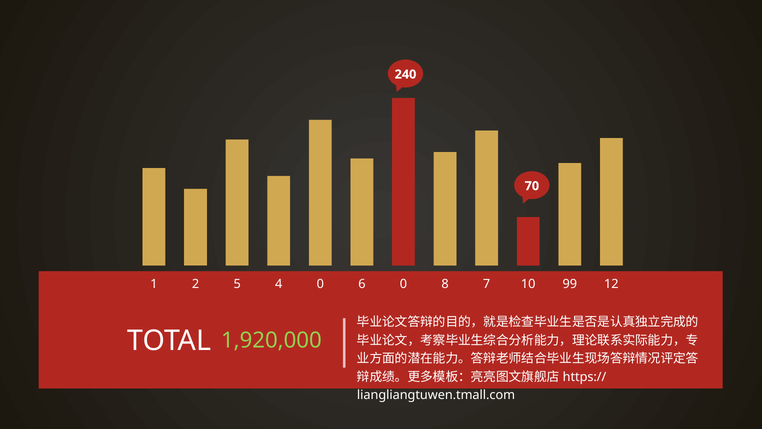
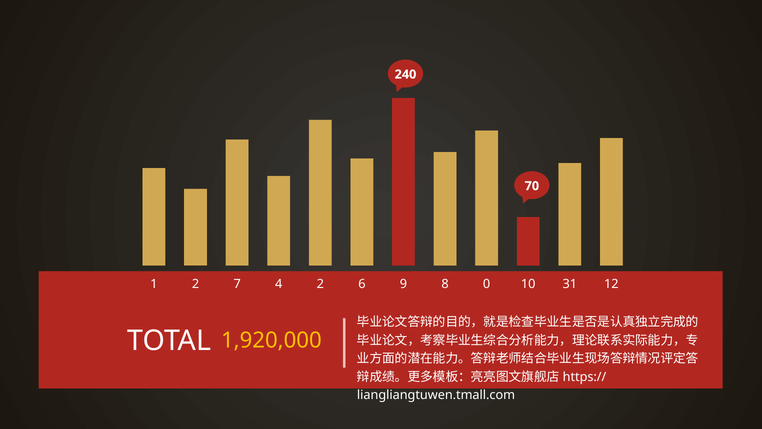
5: 5 -> 7
4 0: 0 -> 2
6 0: 0 -> 9
7: 7 -> 0
99: 99 -> 31
1,920,000 colour: light green -> yellow
